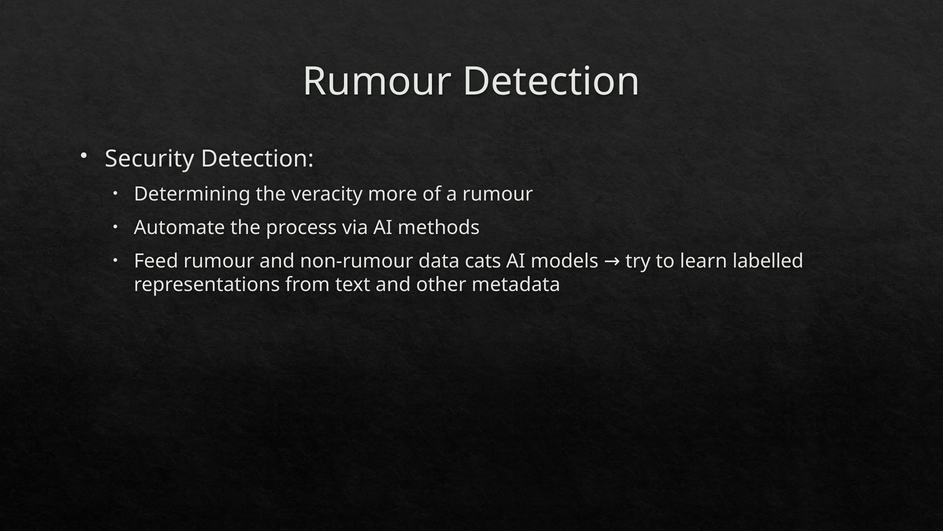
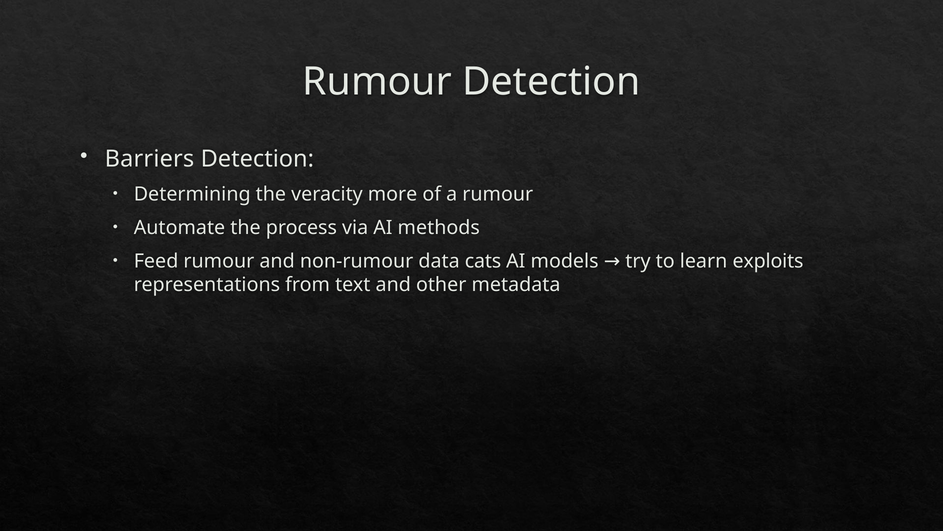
Security: Security -> Barriers
labelled: labelled -> exploits
